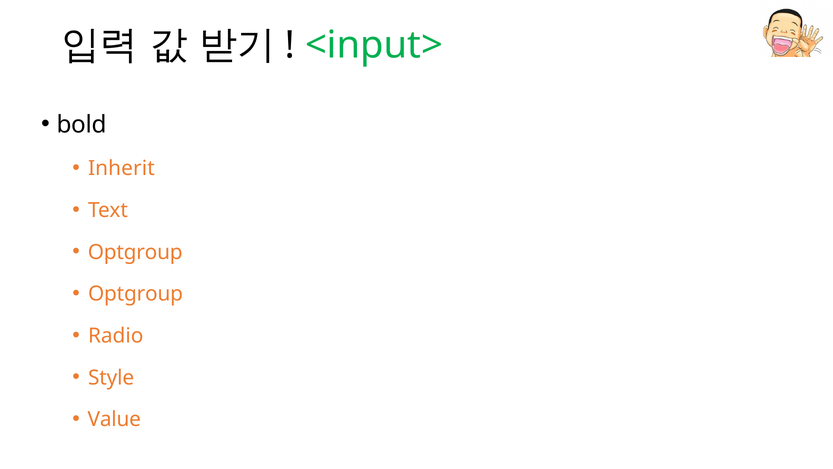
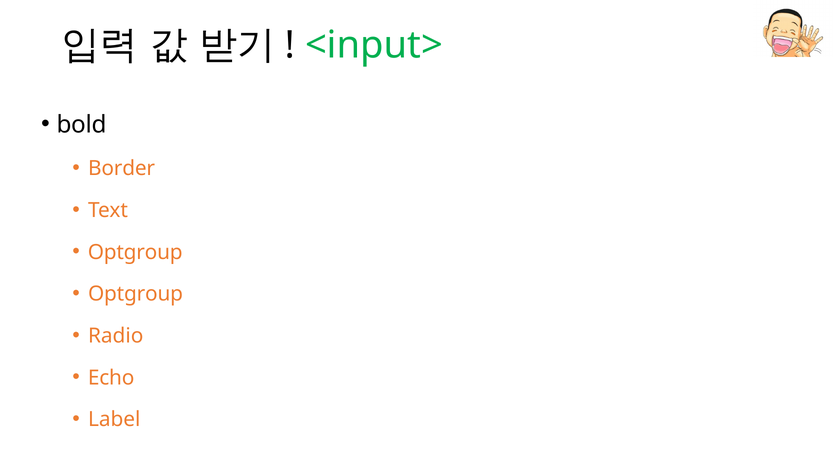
Inherit: Inherit -> Border
Style: Style -> Echo
Value: Value -> Label
